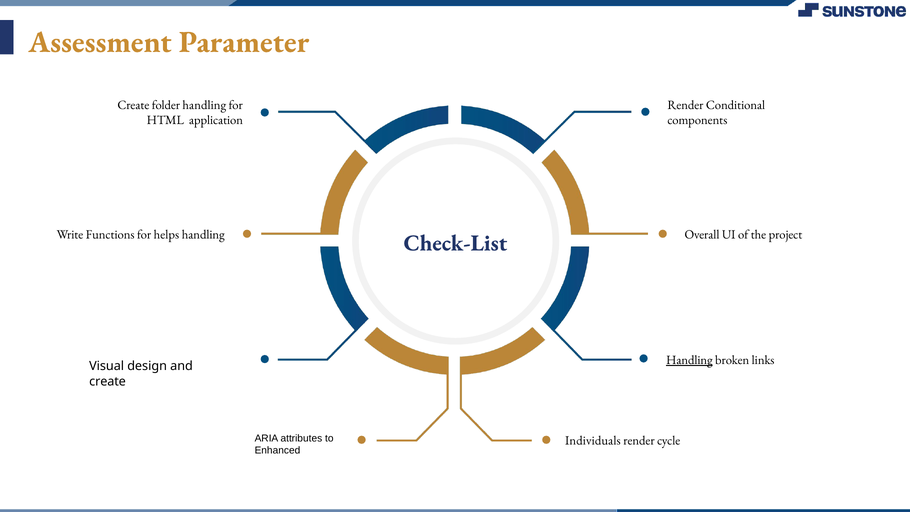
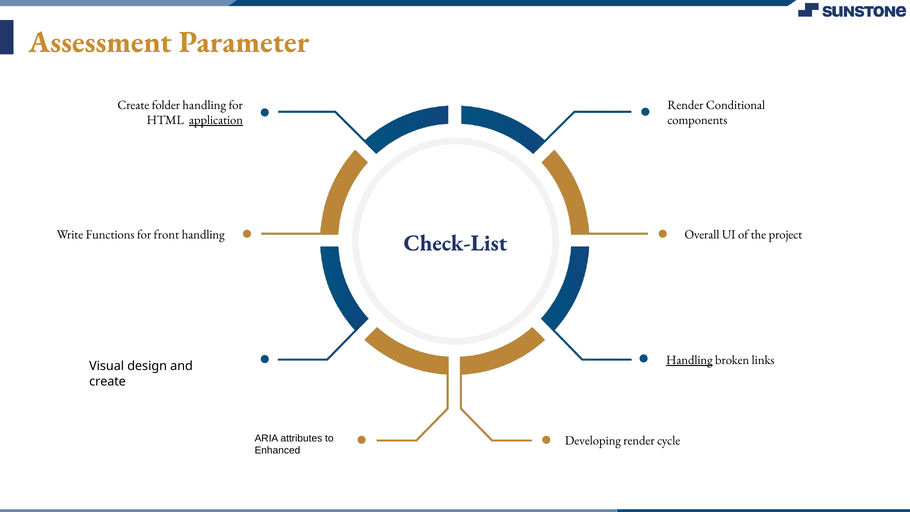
application underline: none -> present
helps: helps -> front
Individuals: Individuals -> Developing
